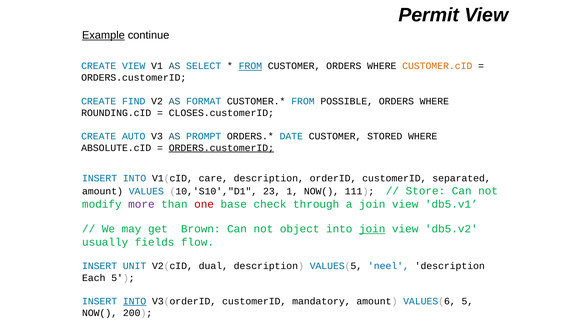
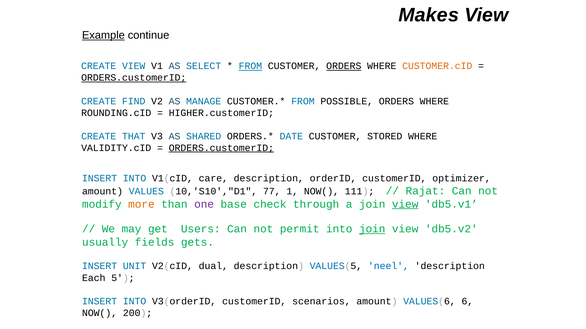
Permit: Permit -> Makes
ORDERS at (344, 66) underline: none -> present
ORDERS.customerID at (134, 78) underline: none -> present
FORMAT: FORMAT -> MANAGE
CLOSES.customerID: CLOSES.customerID -> HIGHER.customerID
AUTO: AUTO -> THAT
PROMPT: PROMPT -> SHARED
ABSOLUTE.cID: ABSOLUTE.cID -> VALIDITY.cID
separated: separated -> optimizer
23: 23 -> 77
Store: Store -> Rajat
more colour: purple -> orange
one colour: red -> purple
view at (405, 204) underline: none -> present
Brown: Brown -> Users
object: object -> permit
flow: flow -> gets
INTO at (135, 302) underline: present -> none
mandatory: mandatory -> scenarios
VALUES(6 5: 5 -> 6
